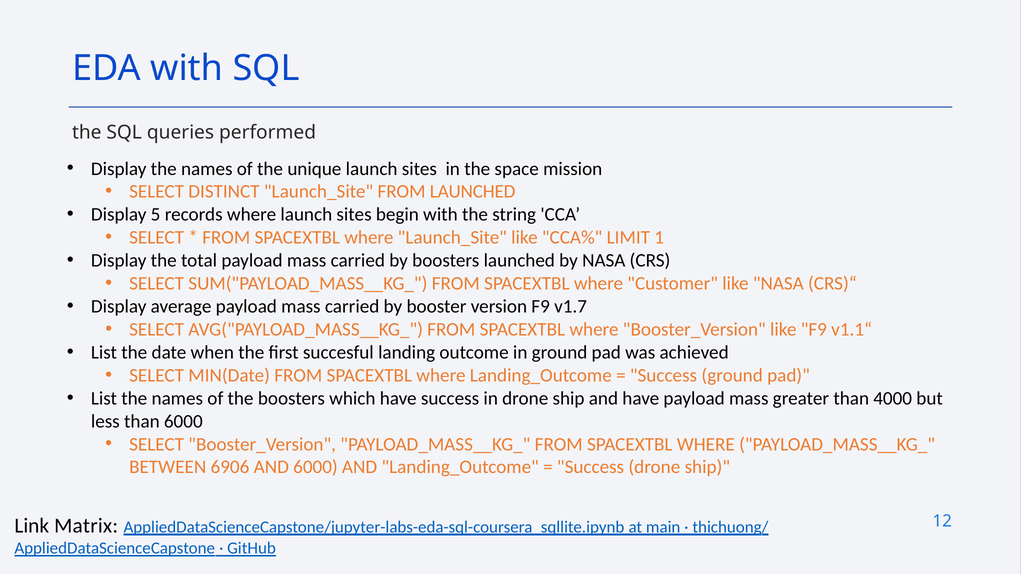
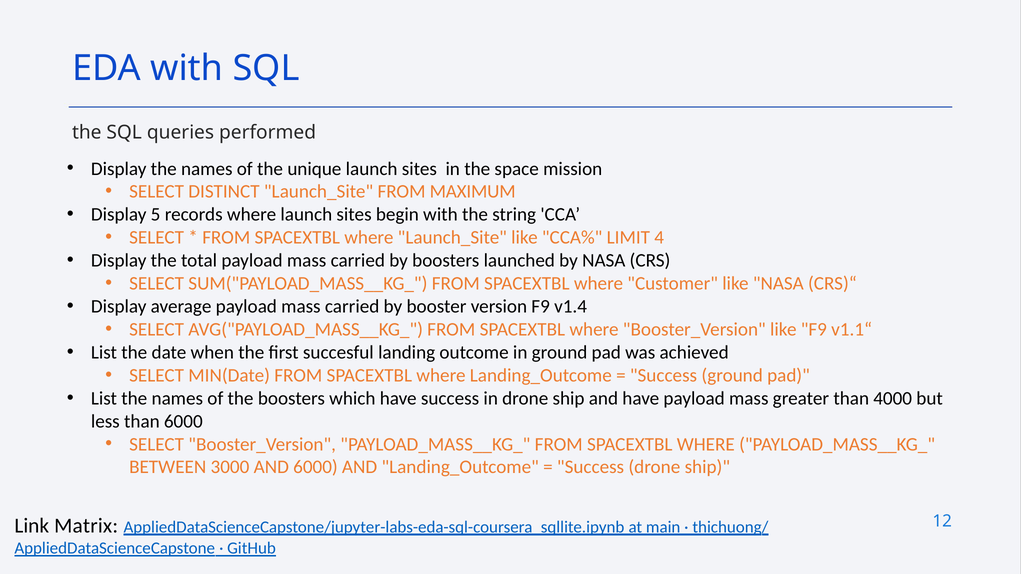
FROM LAUNCHED: LAUNCHED -> MAXIMUM
1: 1 -> 4
v1.7: v1.7 -> v1.4
6906: 6906 -> 3000
